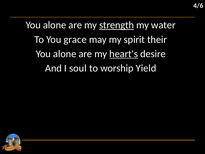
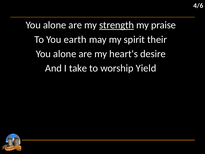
water: water -> praise
grace: grace -> earth
heart's underline: present -> none
soul: soul -> take
